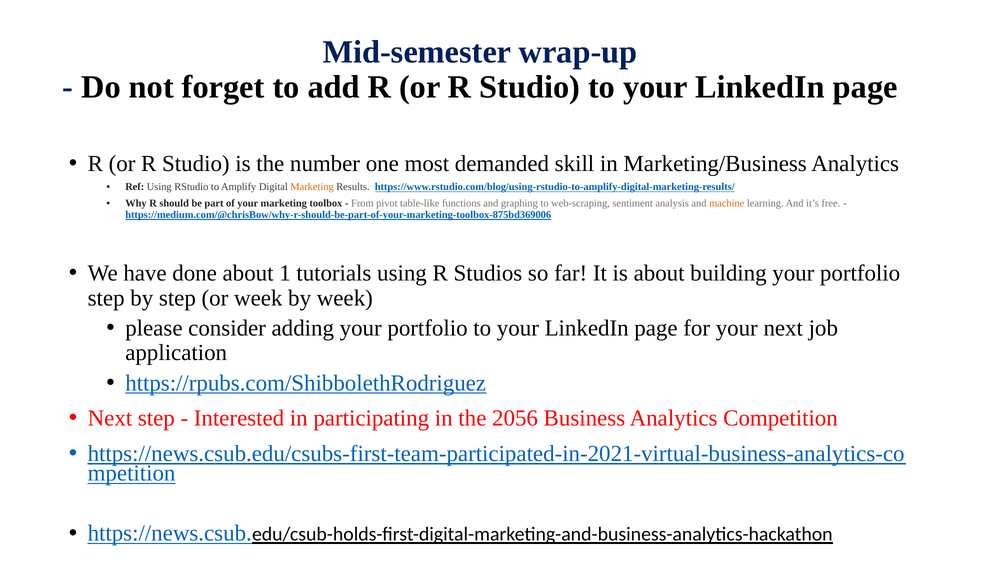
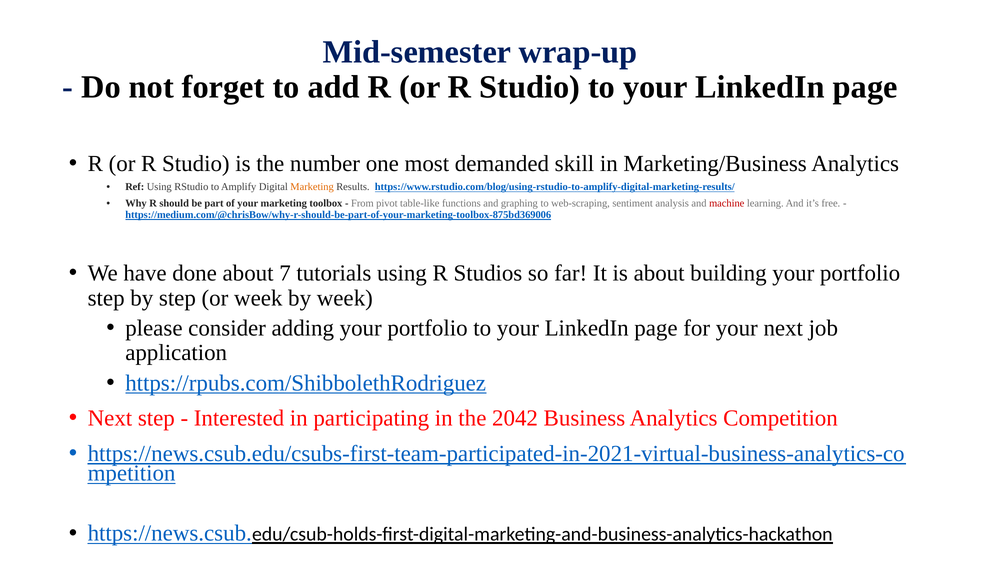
machine colour: orange -> red
1: 1 -> 7
2056: 2056 -> 2042
